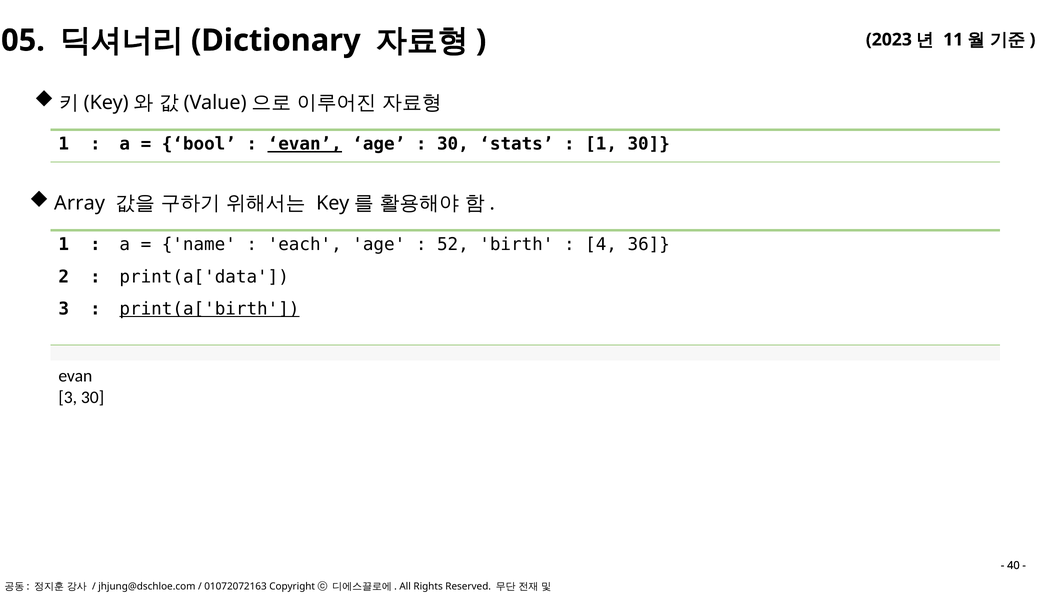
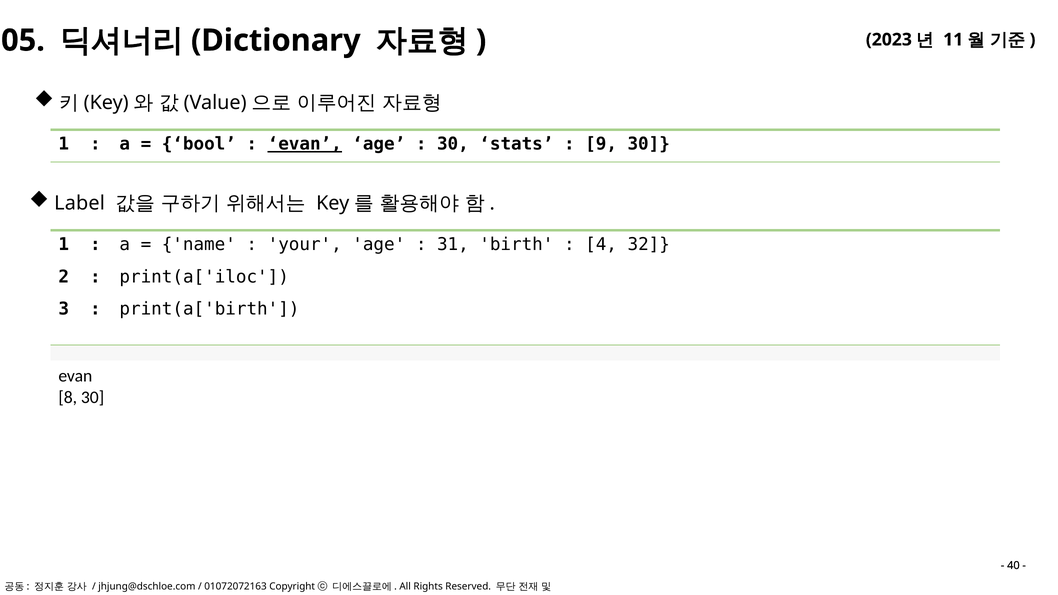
1 at (601, 144): 1 -> 9
Array: Array -> Label
each: each -> your
52: 52 -> 31
36: 36 -> 32
print(a['data: print(a['data -> print(a['iloc
print(a['birth underline: present -> none
3 at (68, 397): 3 -> 8
